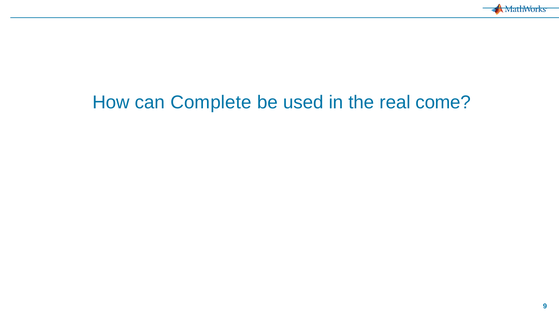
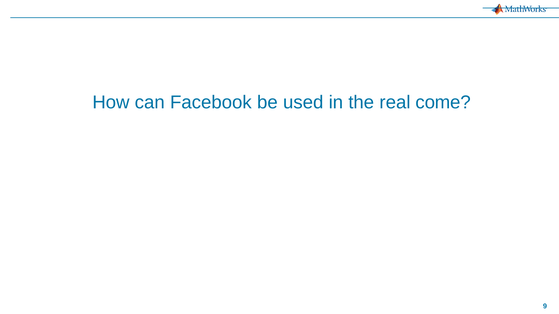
Complete: Complete -> Facebook
